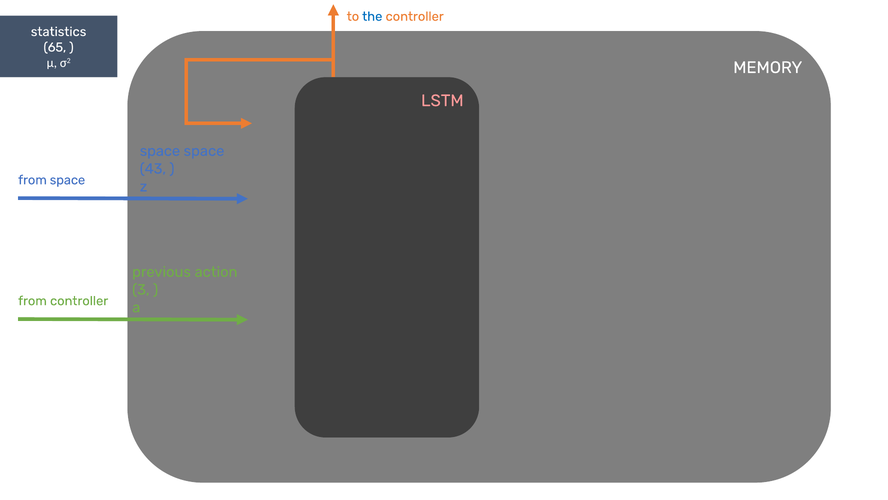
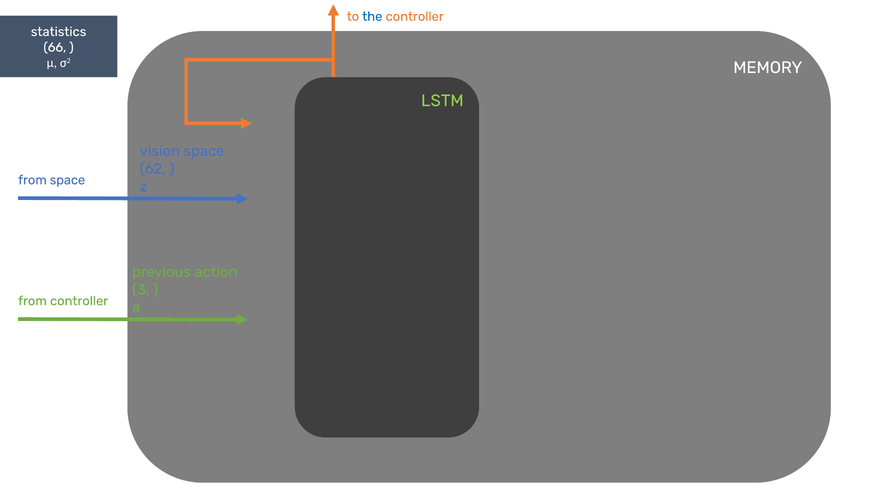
65: 65 -> 66
LSTM colour: pink -> light green
space at (160, 151): space -> vision
43: 43 -> 62
